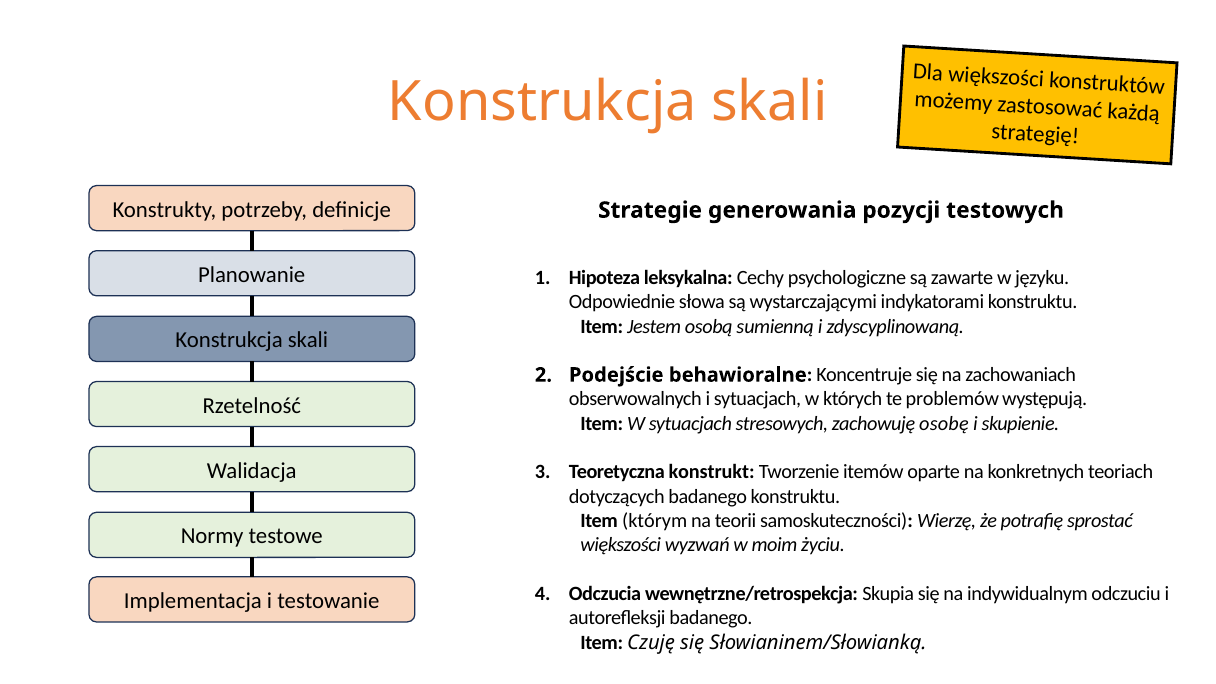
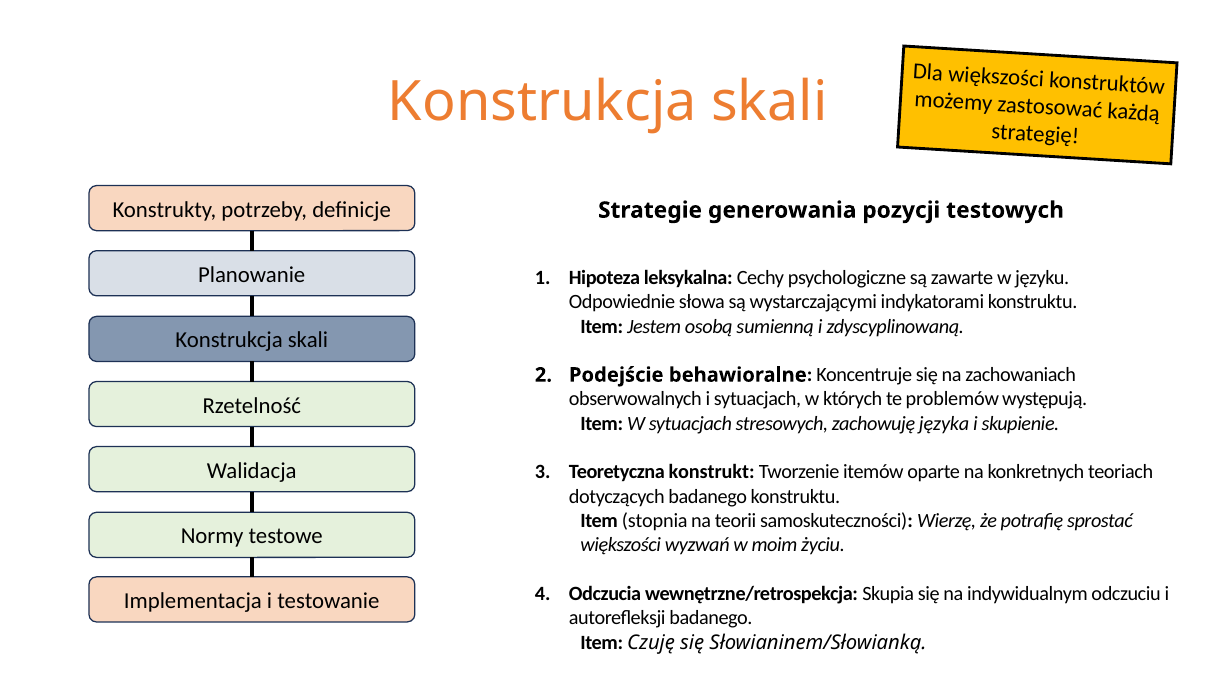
osobę: osobę -> języka
którym: którym -> stopnia
